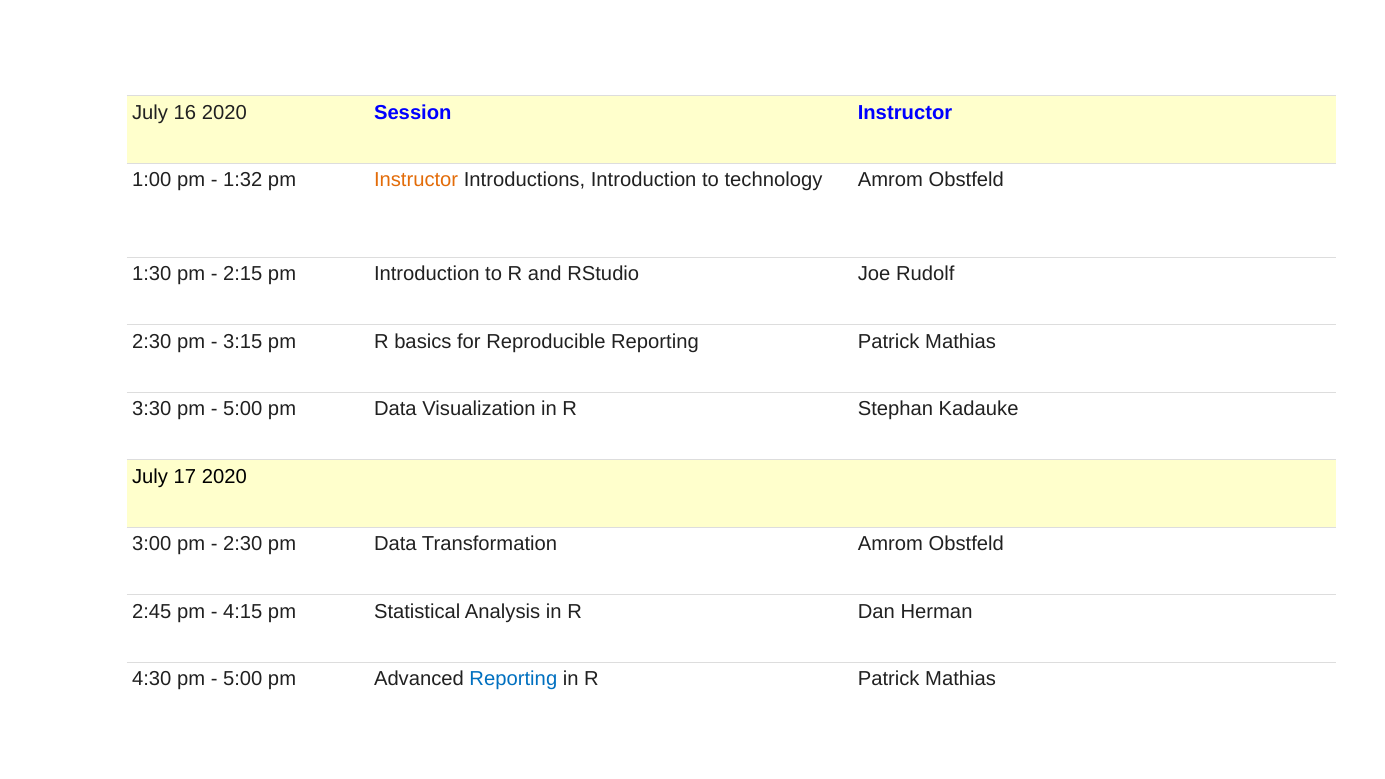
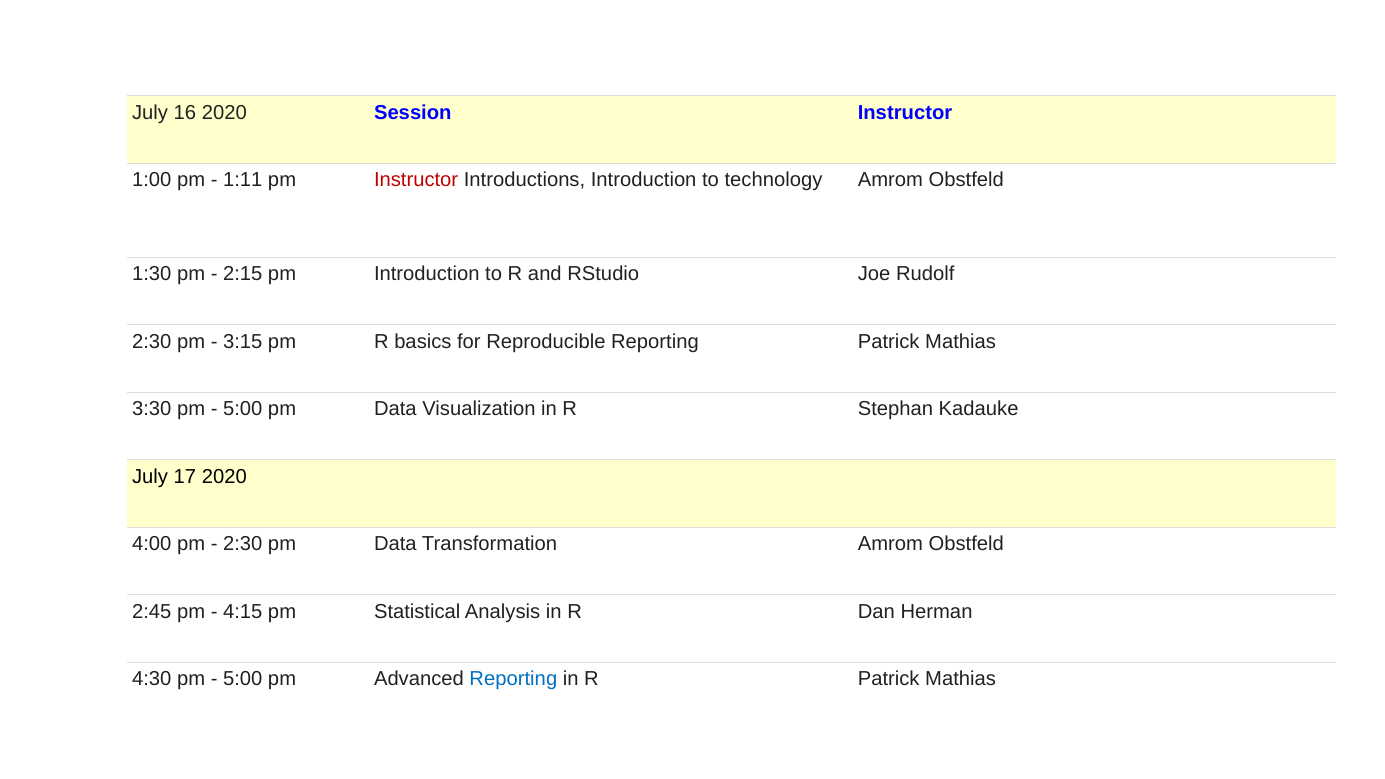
1:32: 1:32 -> 1:11
Instructor at (416, 180) colour: orange -> red
3:00: 3:00 -> 4:00
